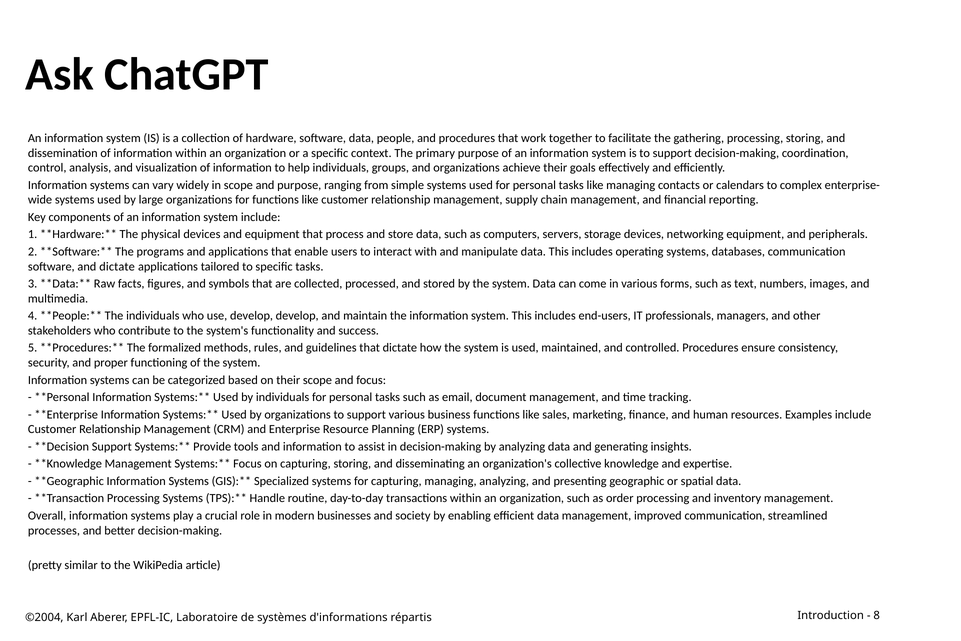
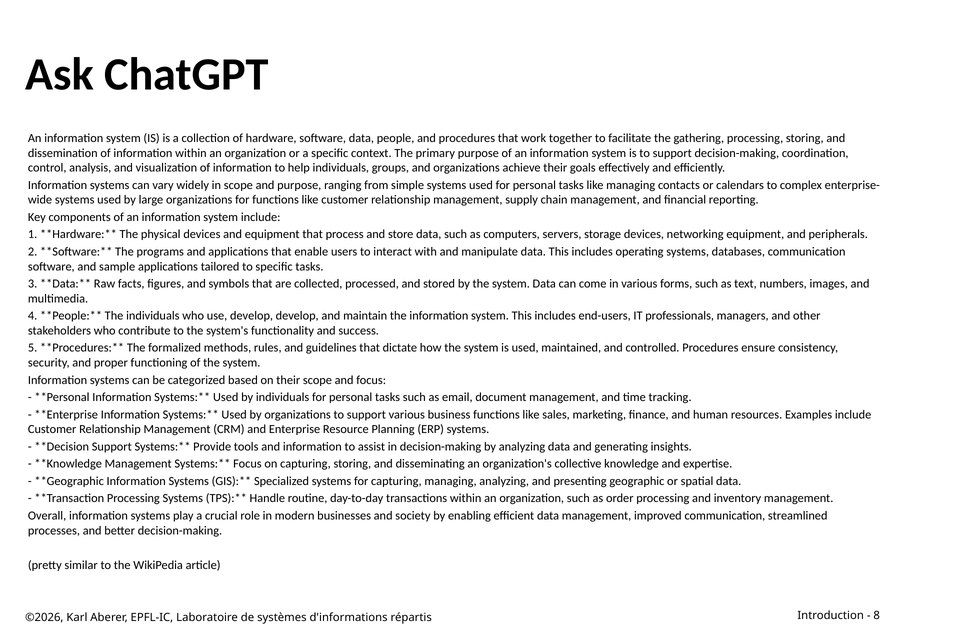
and dictate: dictate -> sample
©2004: ©2004 -> ©2026
